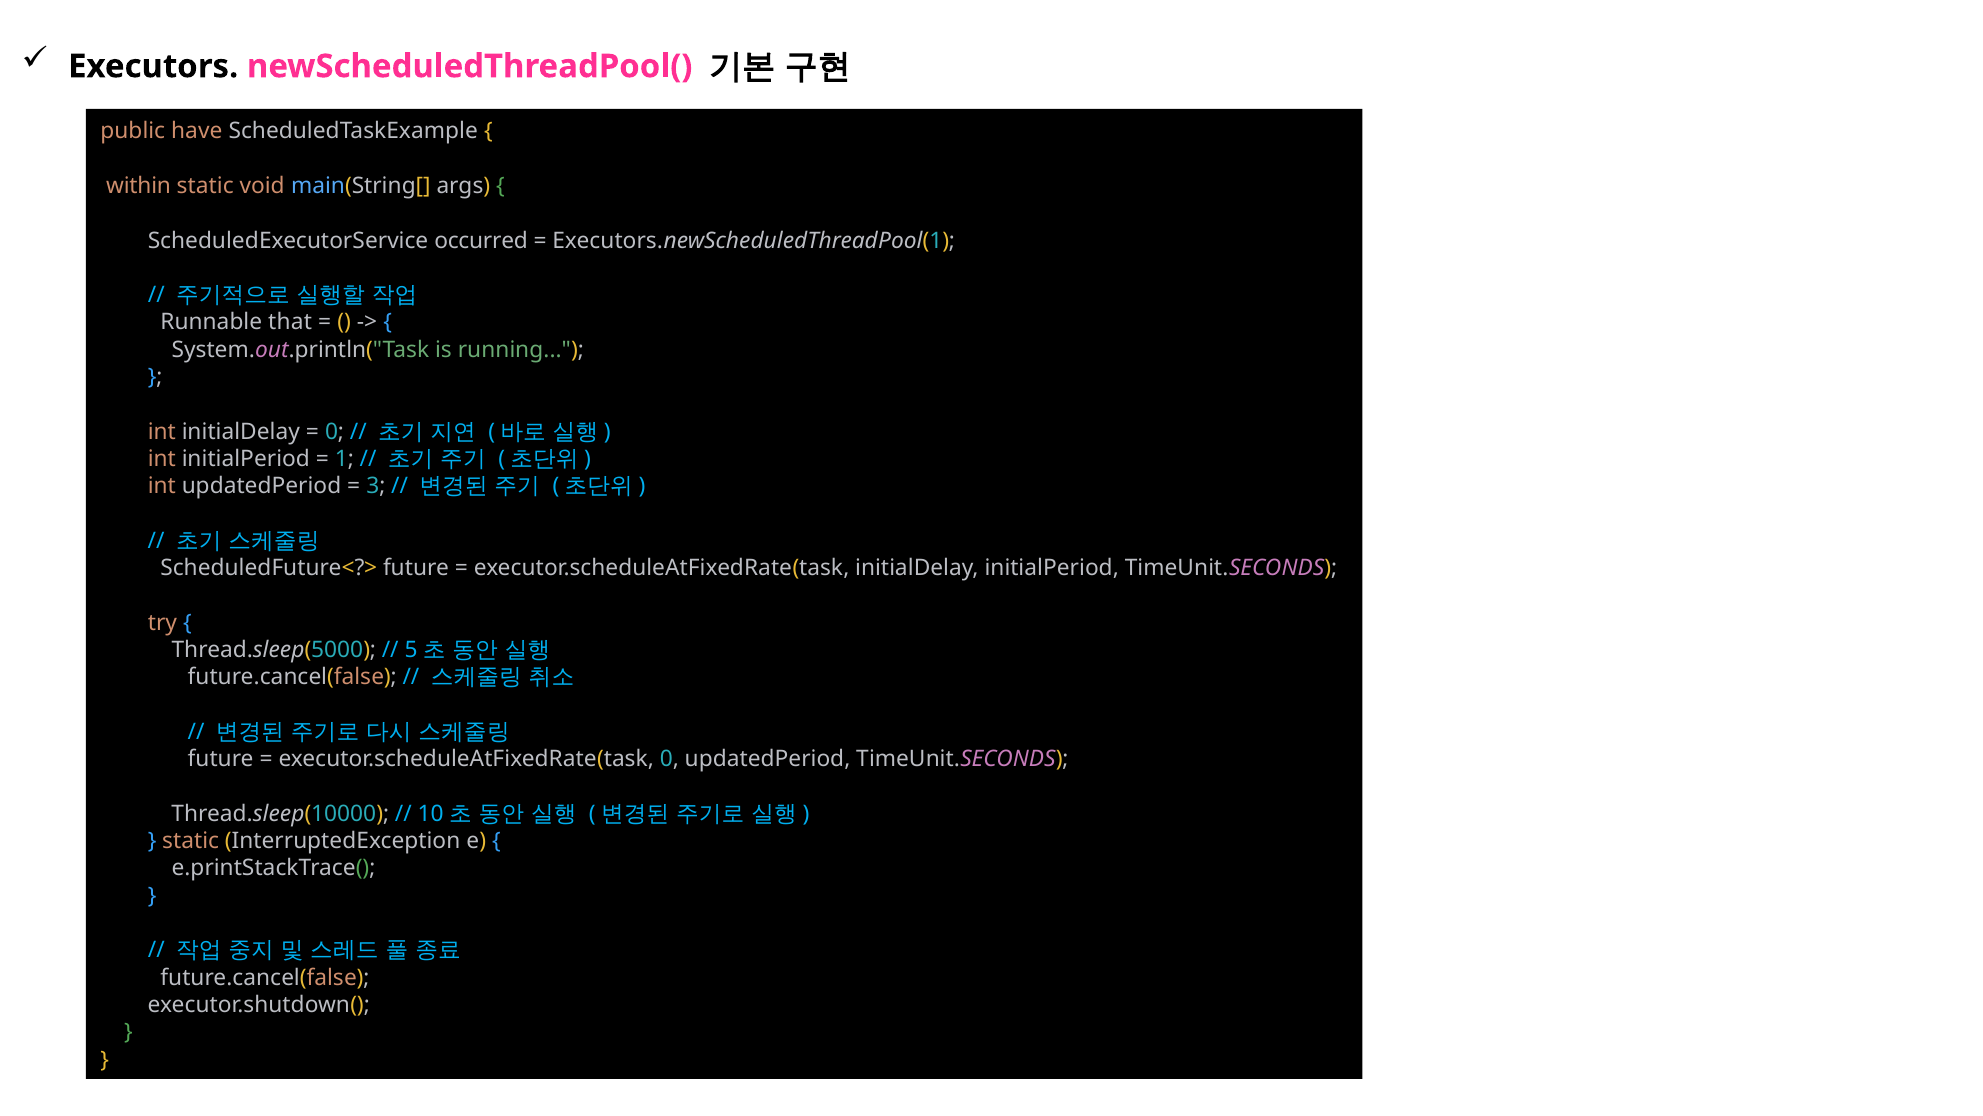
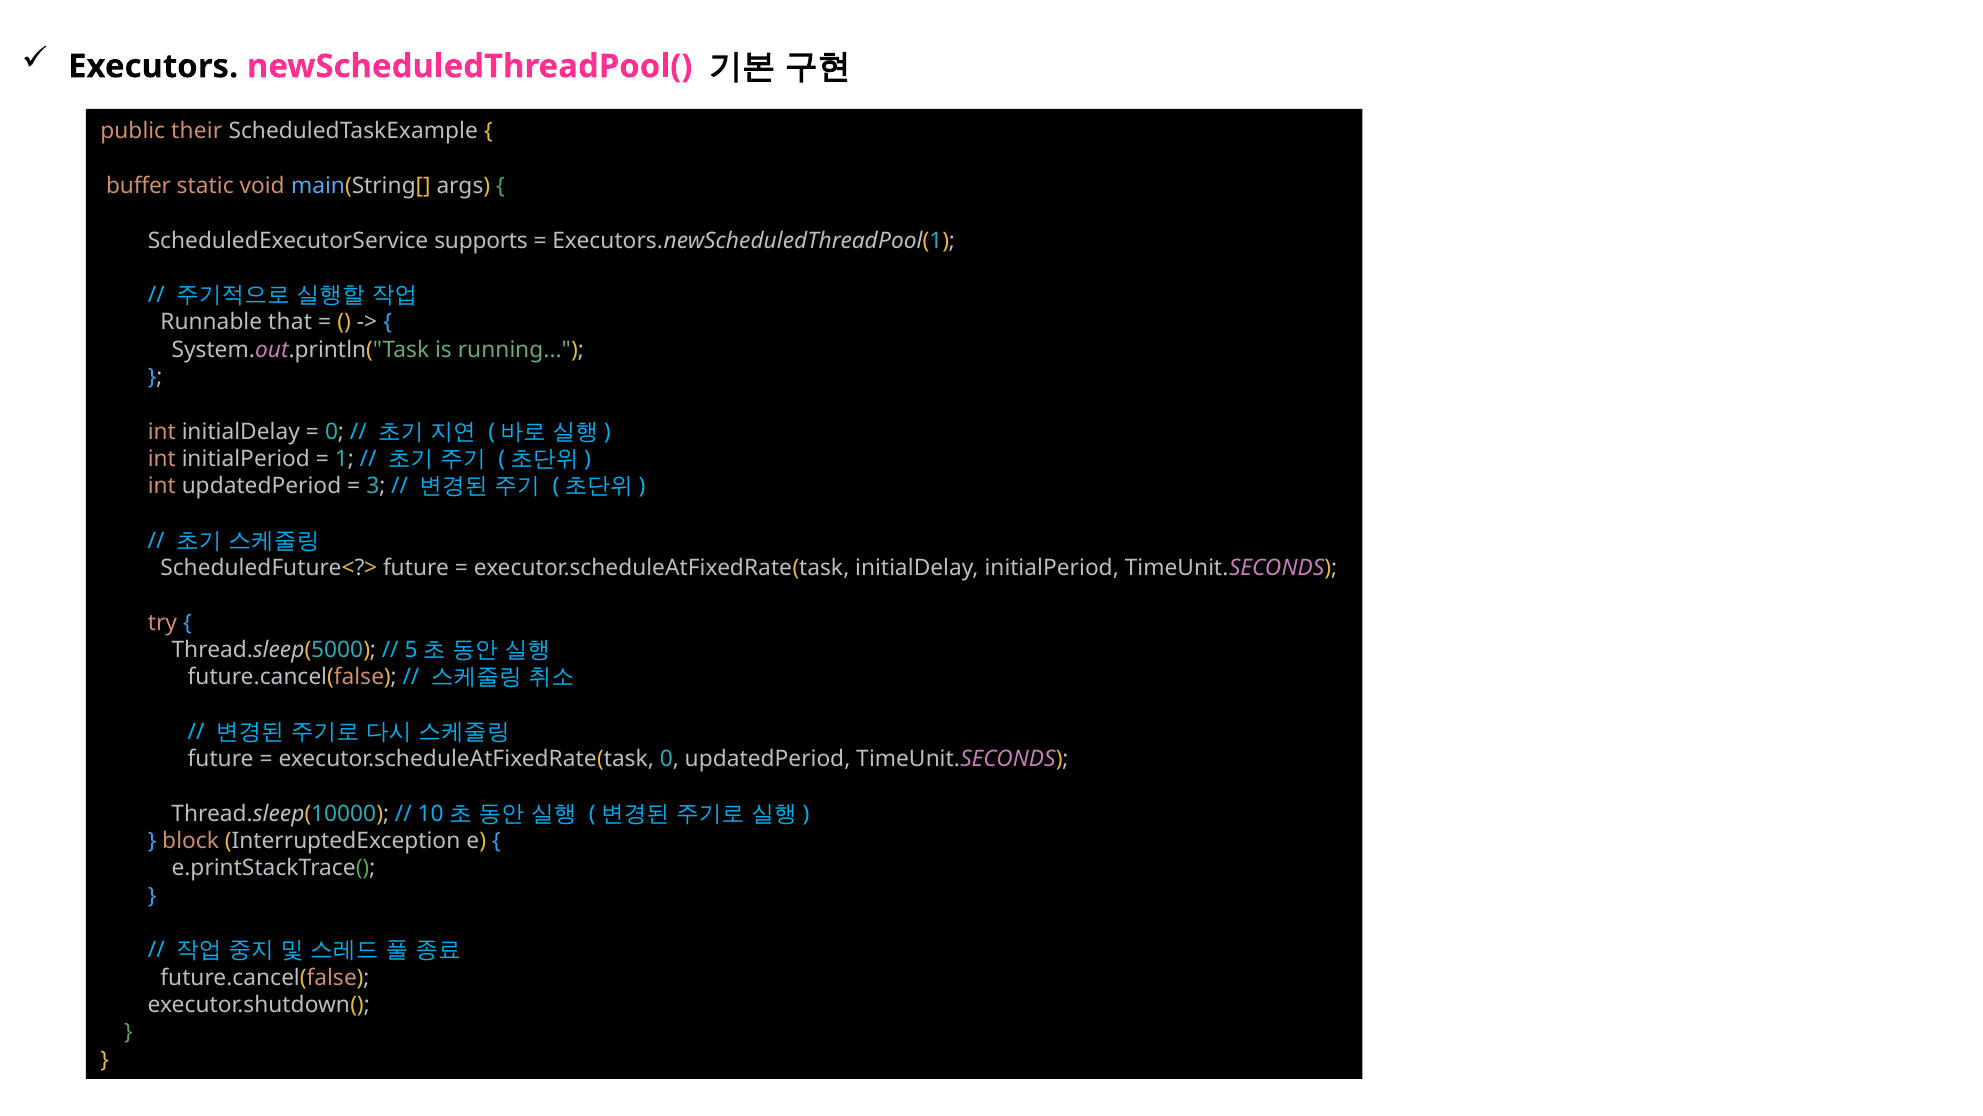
have: have -> their
within: within -> buffer
occurred: occurred -> supports
static at (191, 841): static -> block
